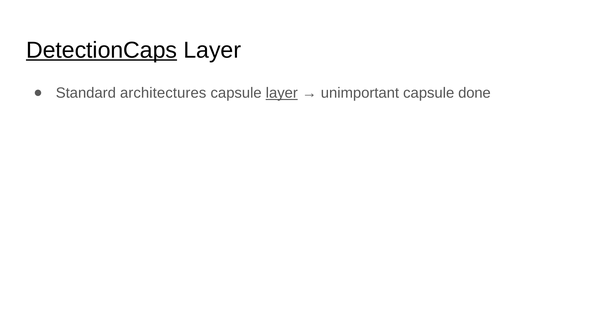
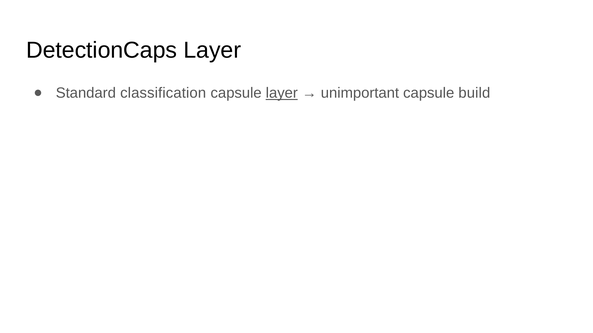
DetectionCaps underline: present -> none
architectures: architectures -> classification
done: done -> build
